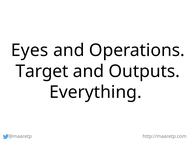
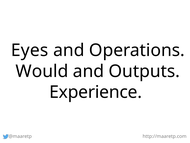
Target: Target -> Would
Everything: Everything -> Experience
